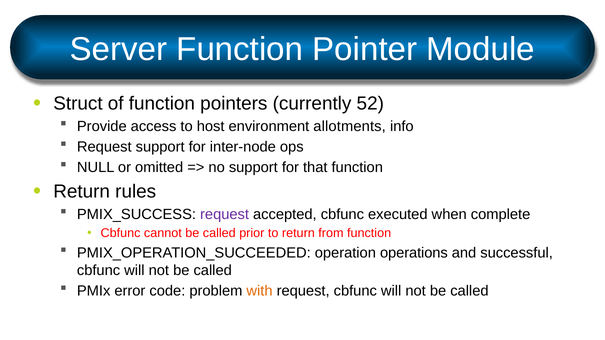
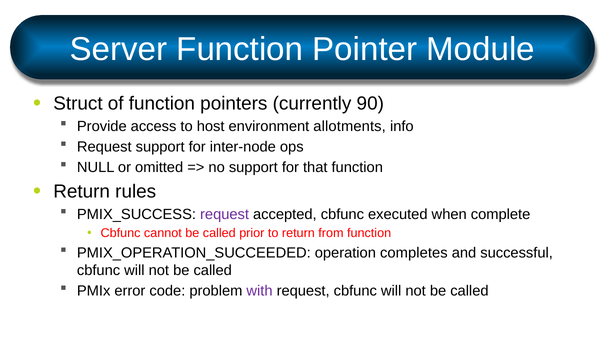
52: 52 -> 90
operations: operations -> completes
with colour: orange -> purple
